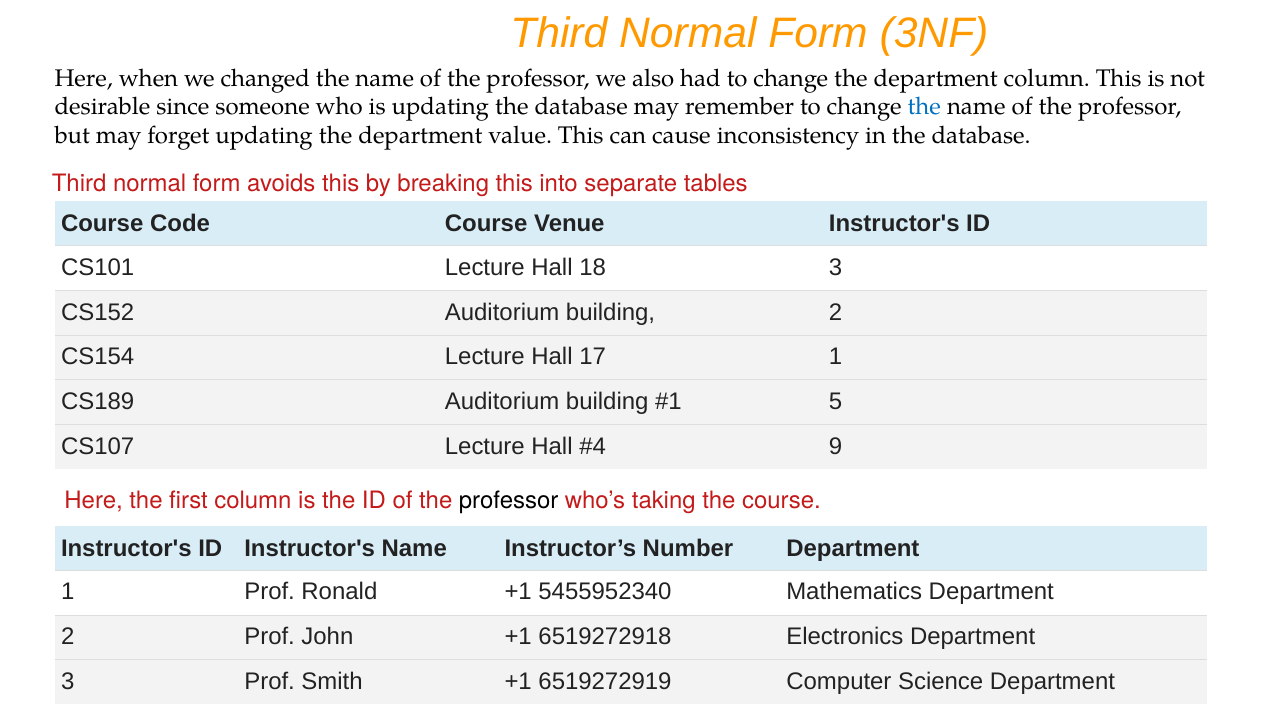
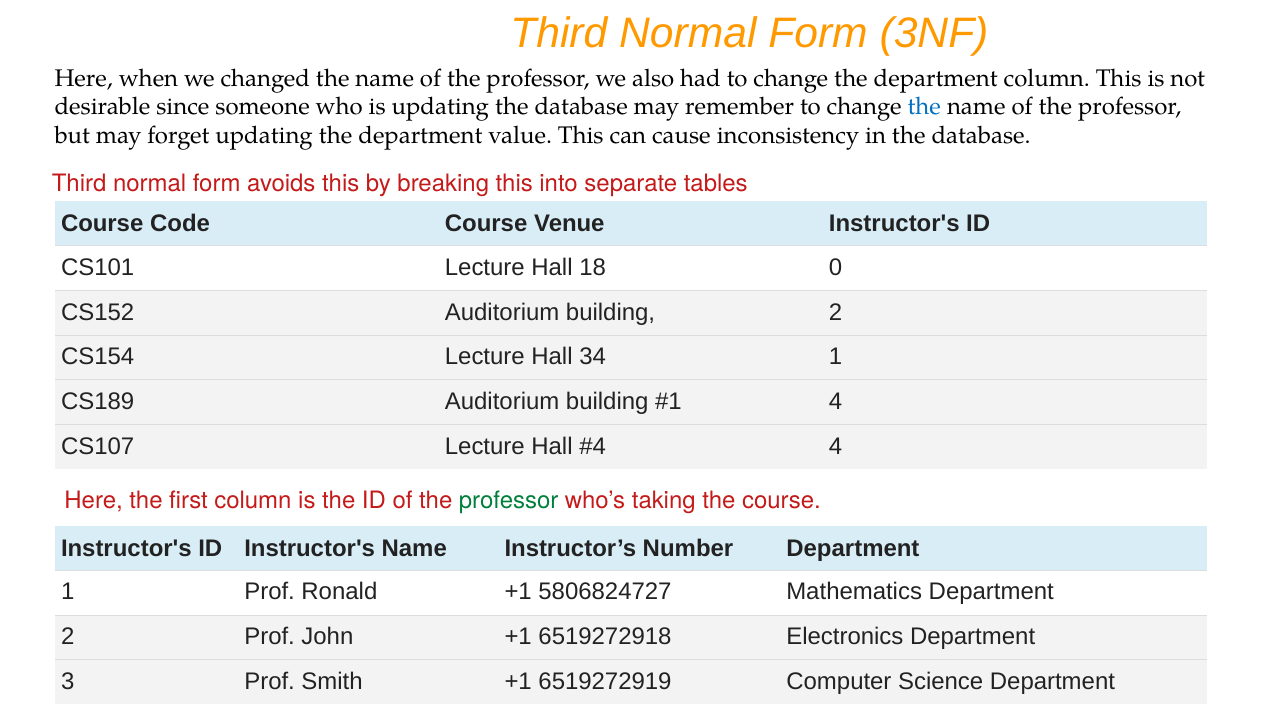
18 3: 3 -> 0
17: 17 -> 34
5 at (836, 402): 5 -> 4
9 at (836, 446): 9 -> 4
professor at (509, 501) colour: black -> green
5455952340: 5455952340 -> 5806824727
